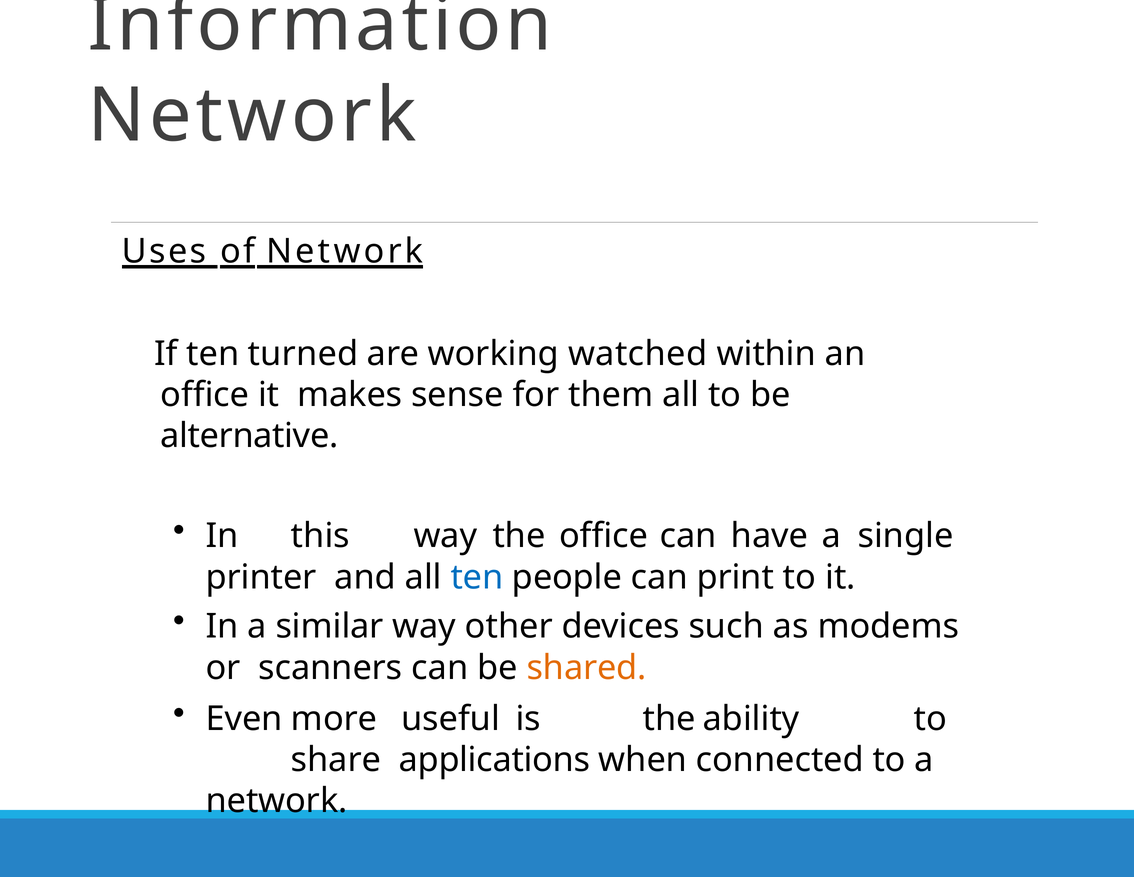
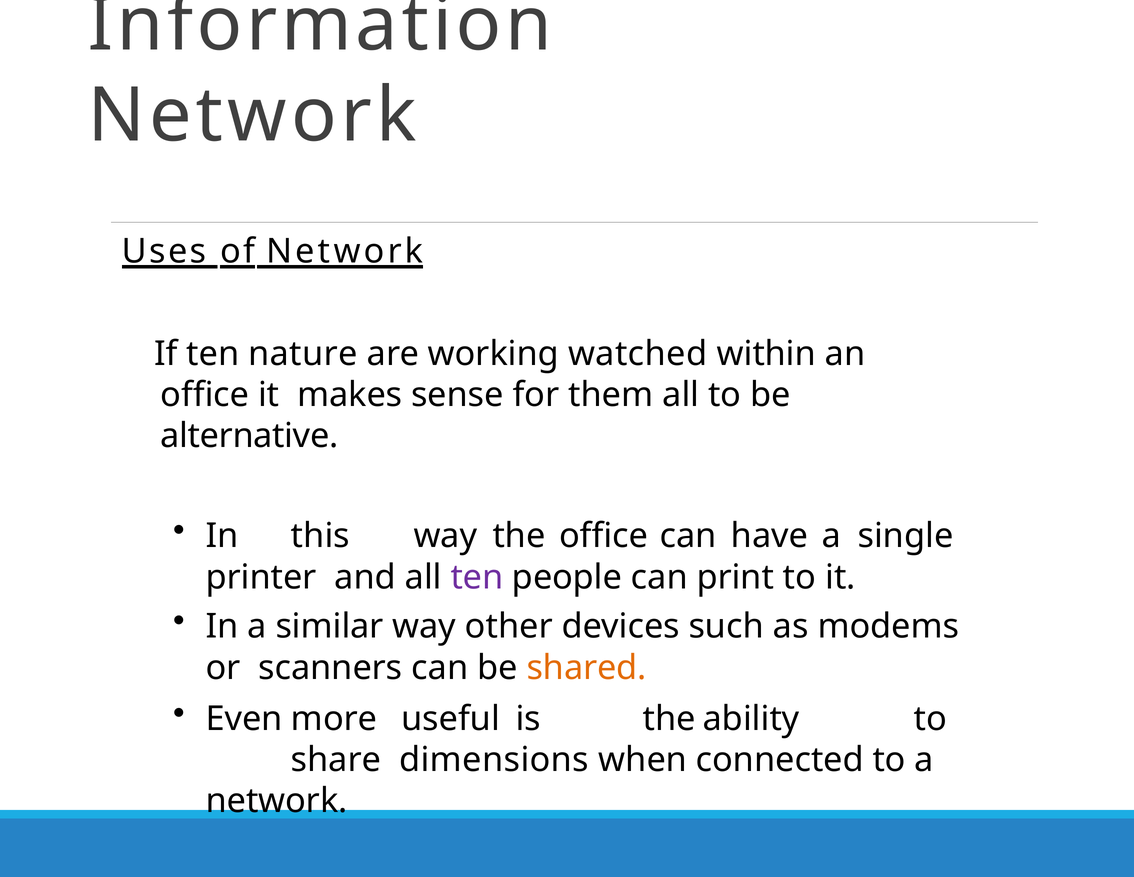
turned: turned -> nature
ten at (477, 577) colour: blue -> purple
applications: applications -> dimensions
